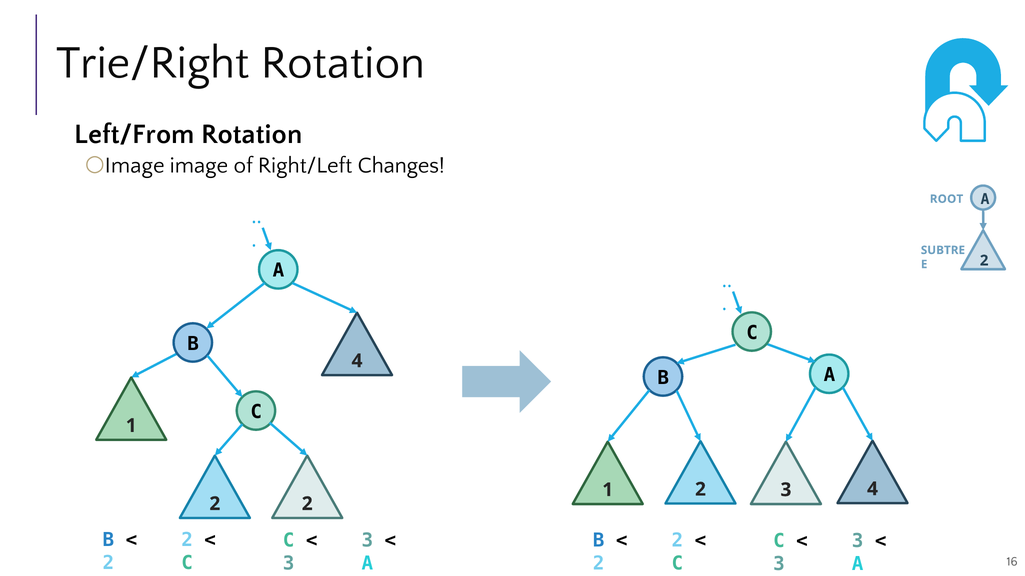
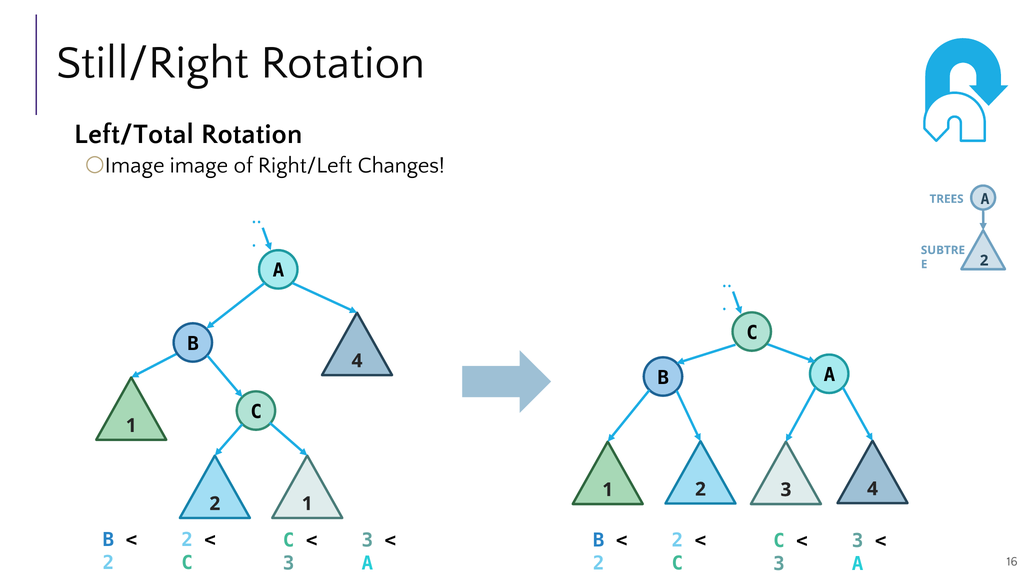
Trie/Right: Trie/Right -> Still/Right
Left/From: Left/From -> Left/Total
ROOT: ROOT -> TREES
2 at (307, 504): 2 -> 1
